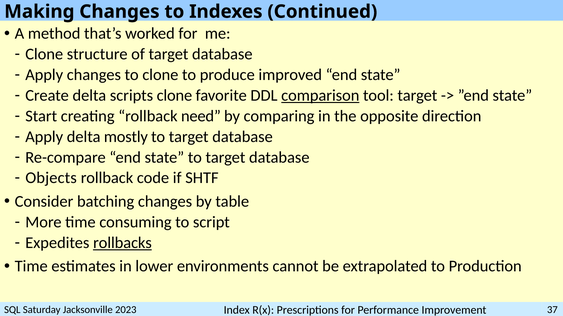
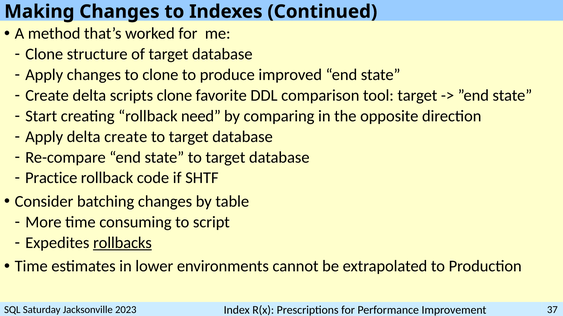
comparison underline: present -> none
delta mostly: mostly -> create
Objects: Objects -> Practice
